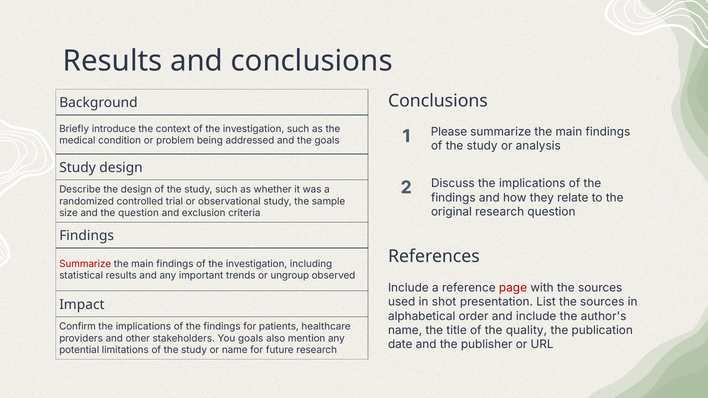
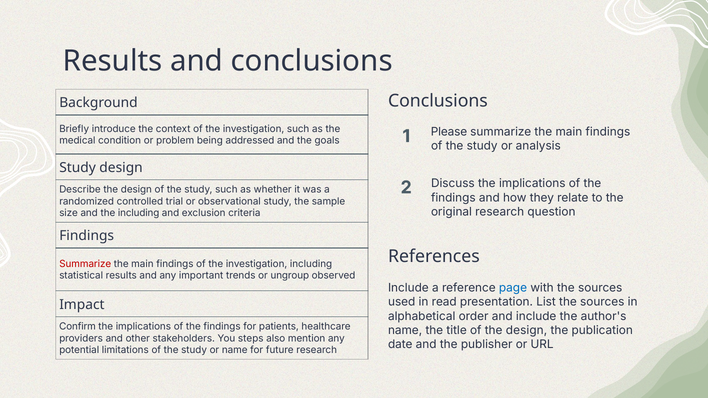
the question: question -> including
page colour: red -> blue
shot: shot -> read
of the quality: quality -> design
You goals: goals -> steps
